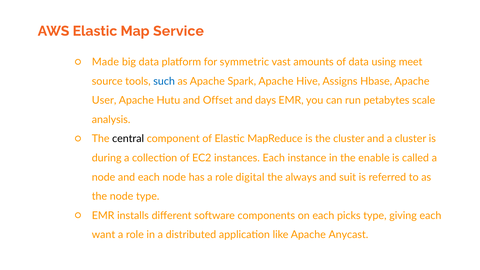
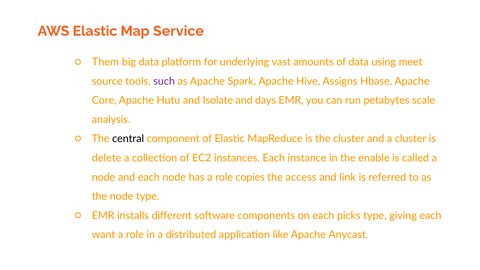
Made: Made -> Them
symmetric: symmetric -> underlying
such colour: blue -> purple
User: User -> Core
Offset: Offset -> Isolate
during: during -> delete
digital: digital -> copies
always: always -> access
suit: suit -> link
